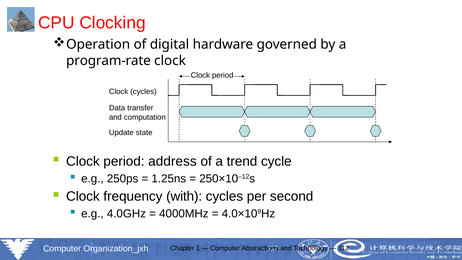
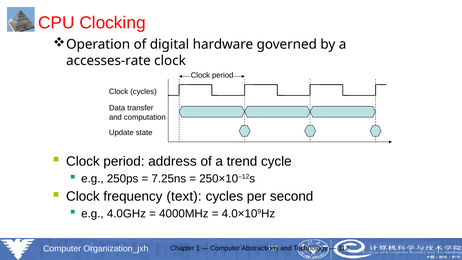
program-rate: program-rate -> accesses-rate
1.25ns: 1.25ns -> 7.25ns
with: with -> text
